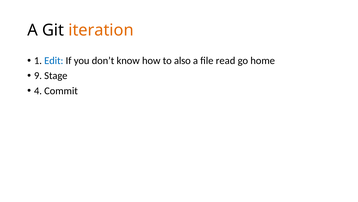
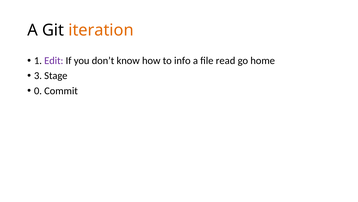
Edit colour: blue -> purple
also: also -> info
9: 9 -> 3
4: 4 -> 0
